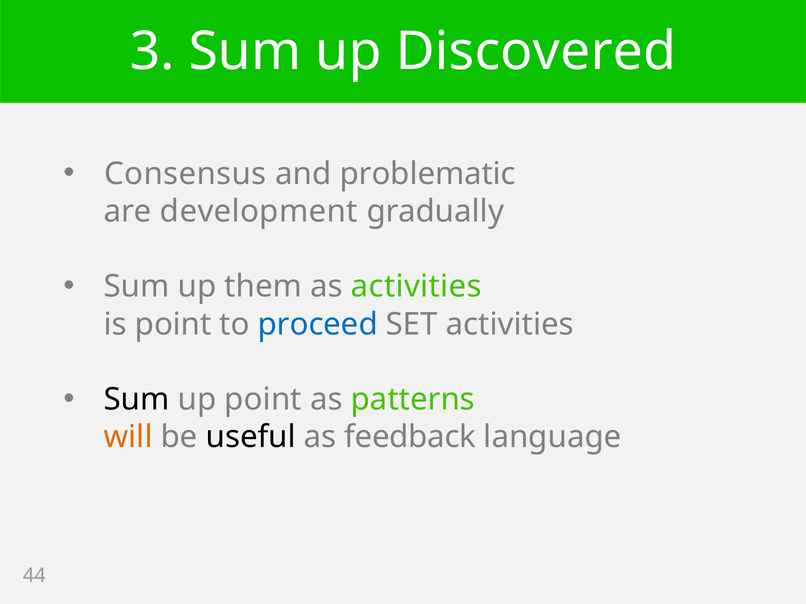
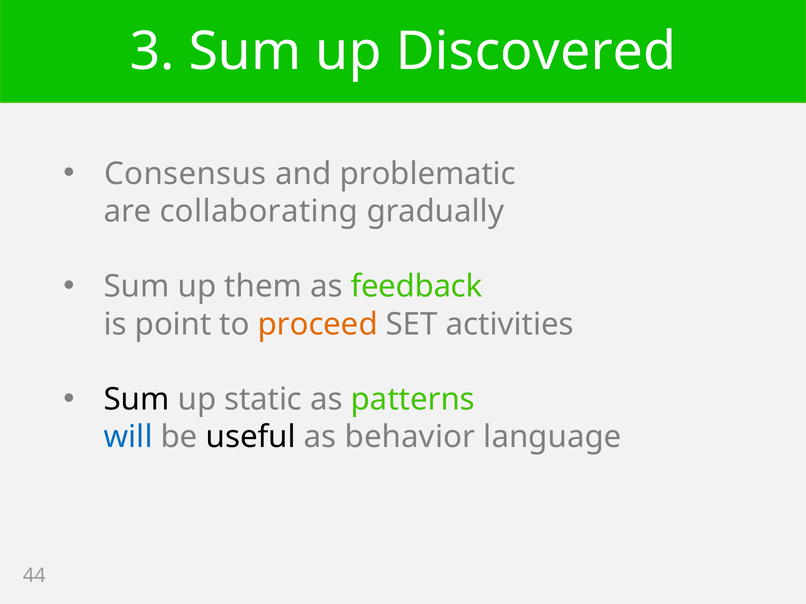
development: development -> collaborating
as activities: activities -> feedback
proceed colour: blue -> orange
up point: point -> static
will colour: orange -> blue
feedback: feedback -> behavior
